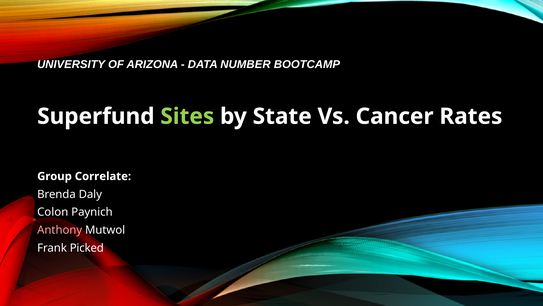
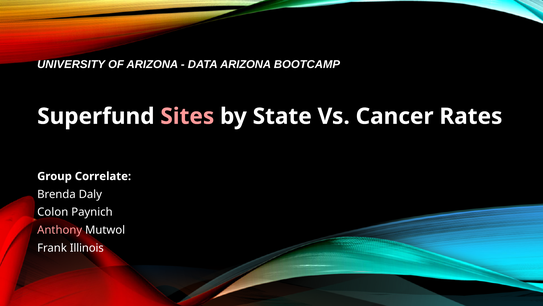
DATA NUMBER: NUMBER -> ARIZONA
Sites colour: light green -> pink
Picked: Picked -> Illinois
